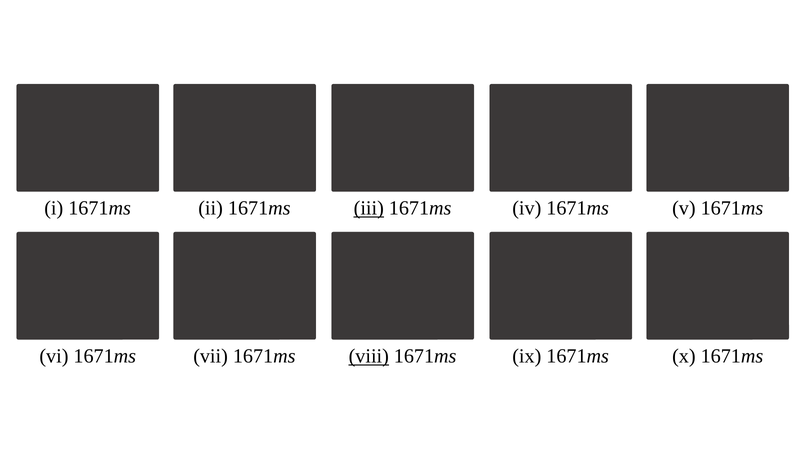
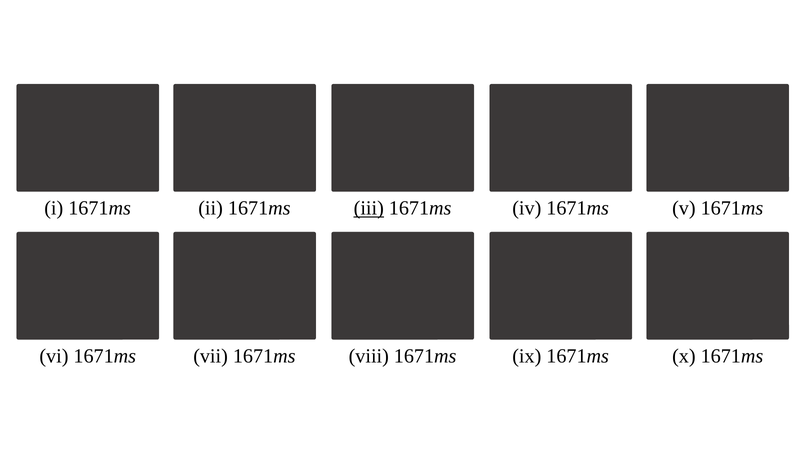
viii underline: present -> none
